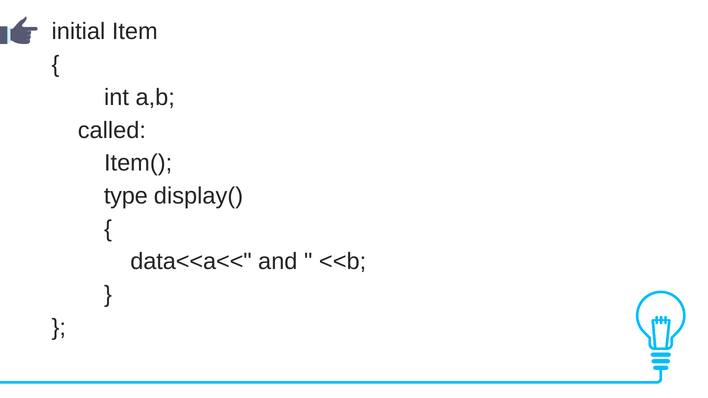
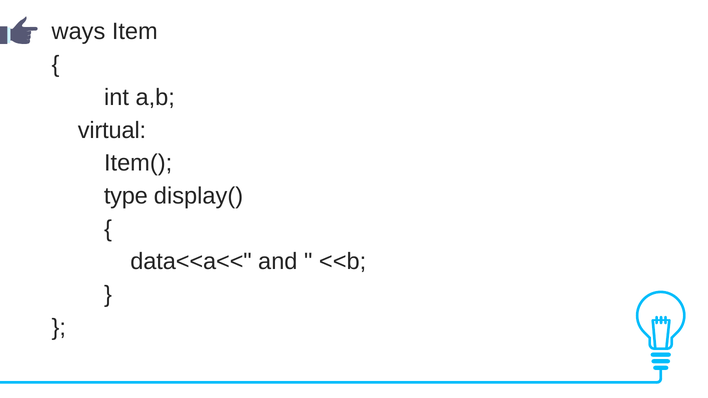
initial: initial -> ways
called: called -> virtual
